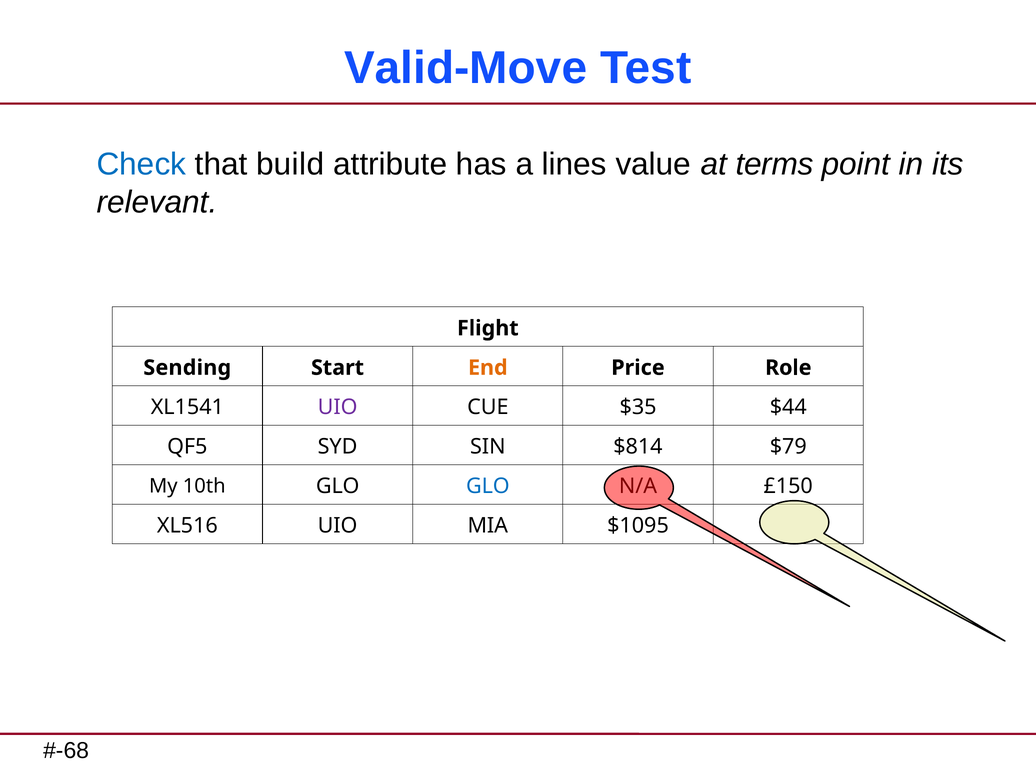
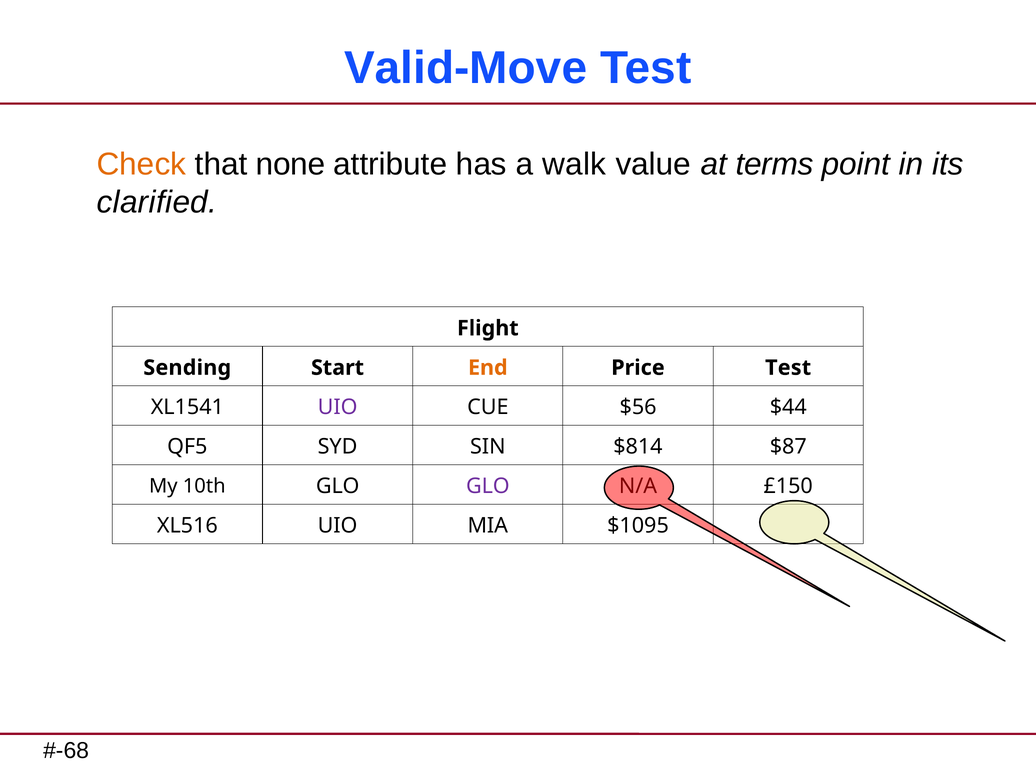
Check colour: blue -> orange
build: build -> none
lines: lines -> walk
relevant: relevant -> clarified
Price Role: Role -> Test
$35: $35 -> $56
$79: $79 -> $87
GLO at (488, 486) colour: blue -> purple
